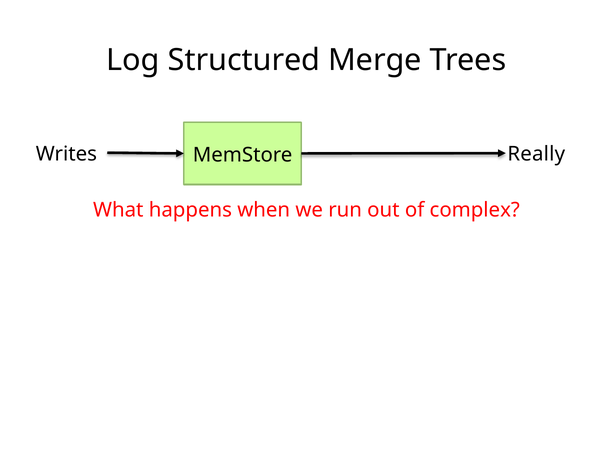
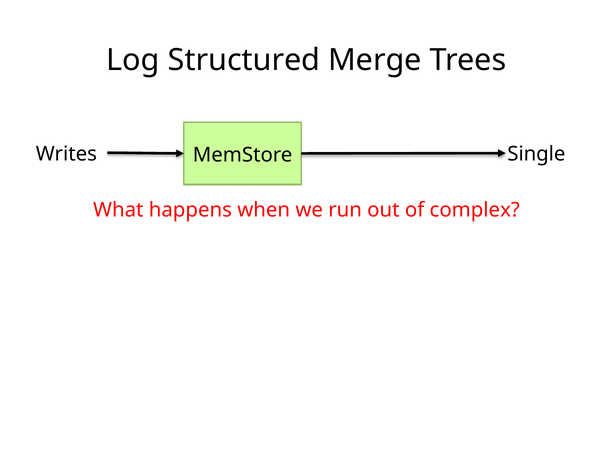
Really: Really -> Single
